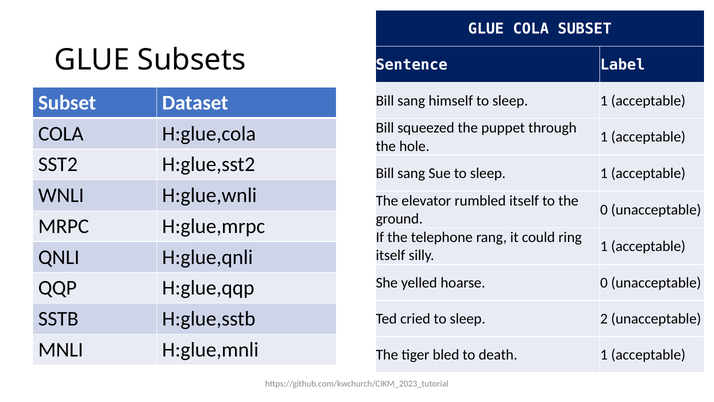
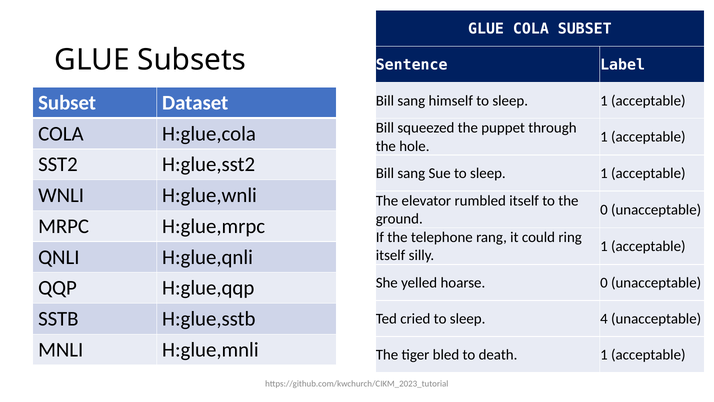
2: 2 -> 4
